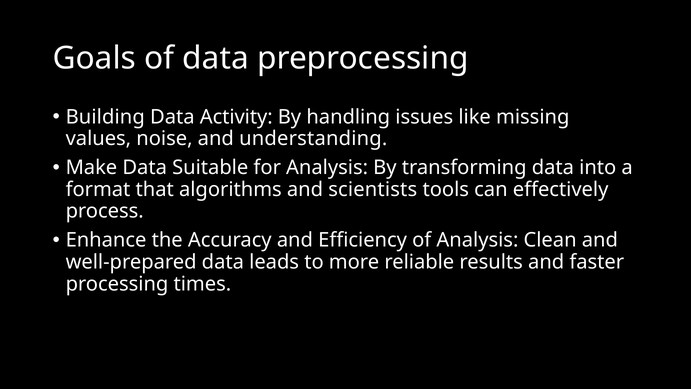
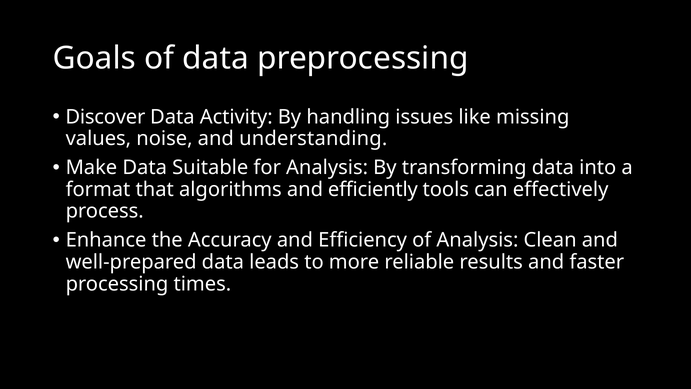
Building: Building -> Discover
scientists: scientists -> efficiently
